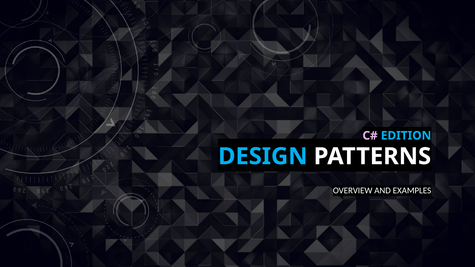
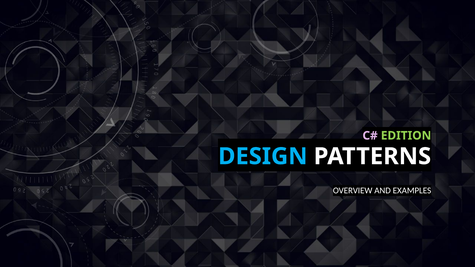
EDITION colour: light blue -> light green
